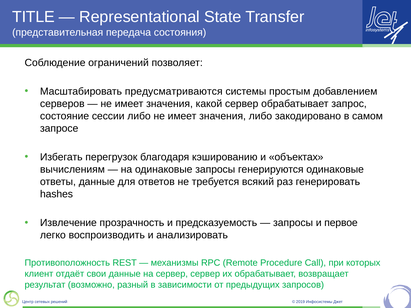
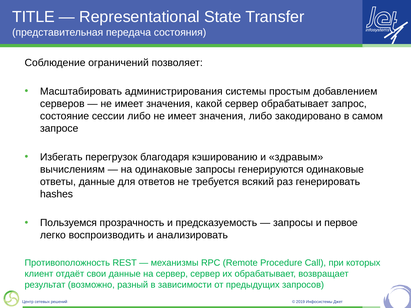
предусматриваются: предусматриваются -> администрирования
объектах: объектах -> здравым
Извлечение: Извлечение -> Пользуемся
